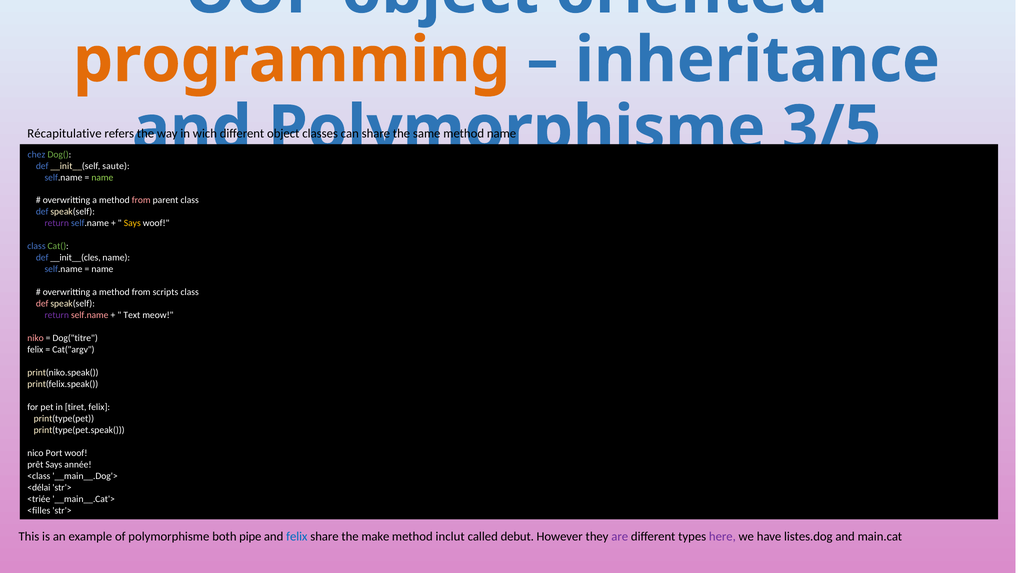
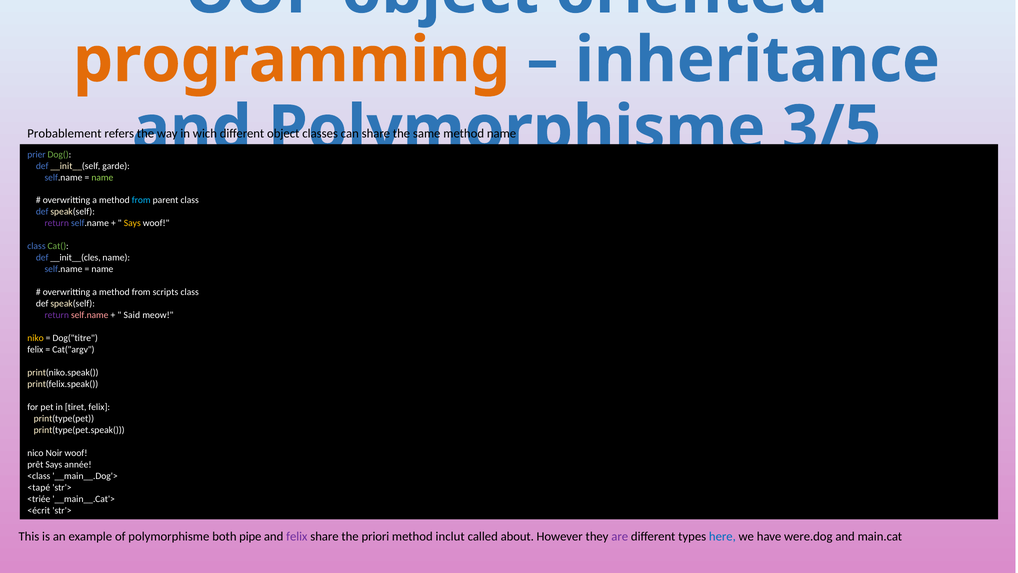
Récapitulative: Récapitulative -> Probablement
chez: chez -> prier
saute: saute -> garde
from at (141, 200) colour: pink -> light blue
def at (42, 304) colour: pink -> white
Text: Text -> Said
niko colour: pink -> yellow
Port: Port -> Noir
<délai: <délai -> <tapé
<filles: <filles -> <écrit
felix at (297, 536) colour: blue -> purple
make: make -> priori
debut: debut -> about
here colour: purple -> blue
listes.dog: listes.dog -> were.dog
